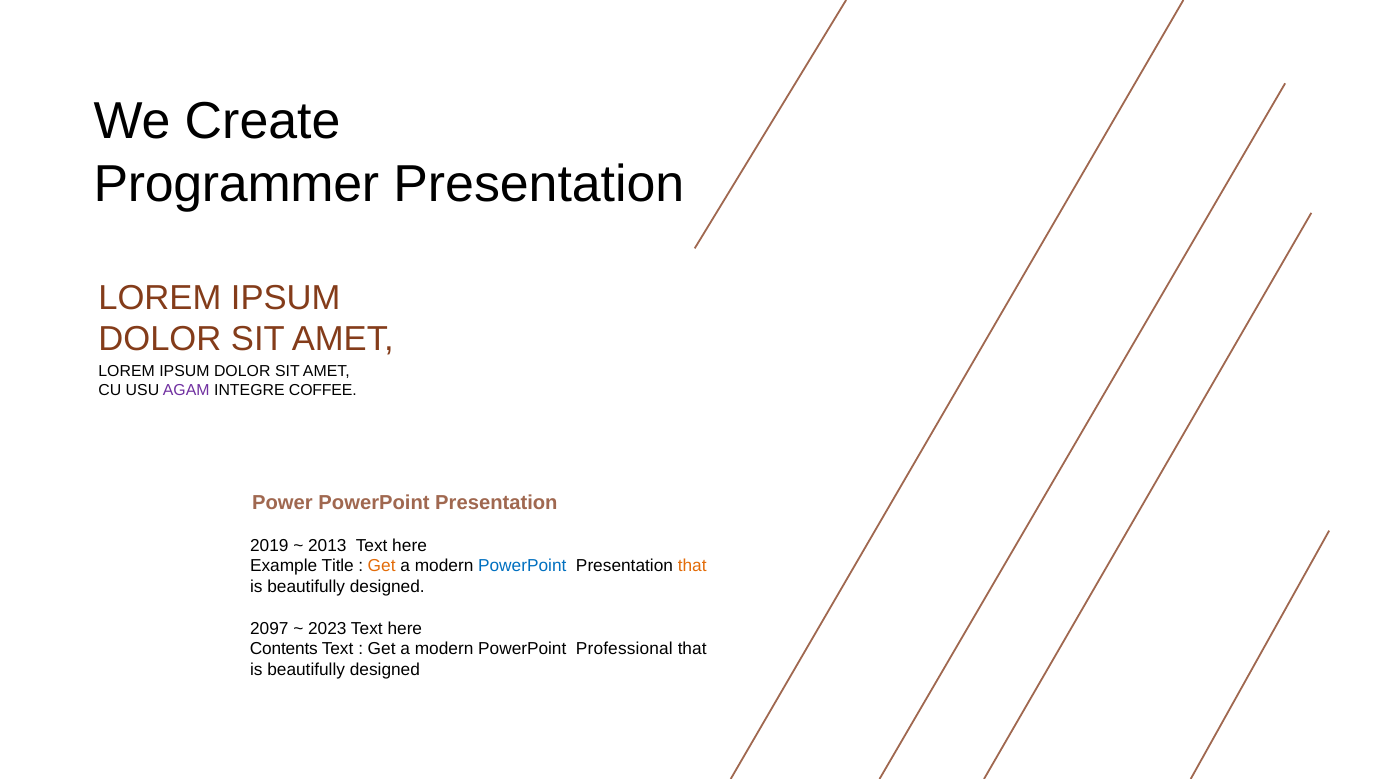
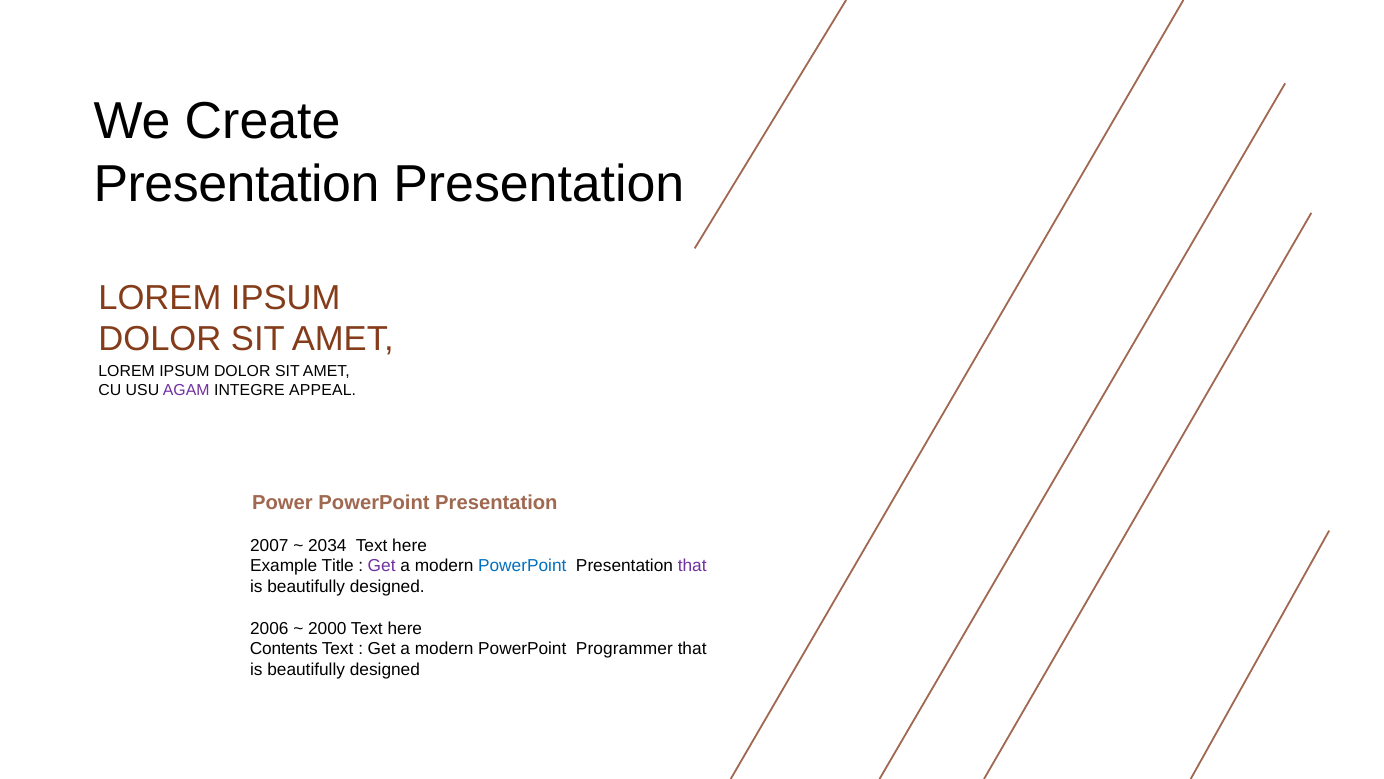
Programmer at (236, 184): Programmer -> Presentation
COFFEE: COFFEE -> APPEAL
2019: 2019 -> 2007
2013: 2013 -> 2034
Get at (382, 566) colour: orange -> purple
that at (692, 566) colour: orange -> purple
2097: 2097 -> 2006
2023: 2023 -> 2000
Professional: Professional -> Programmer
